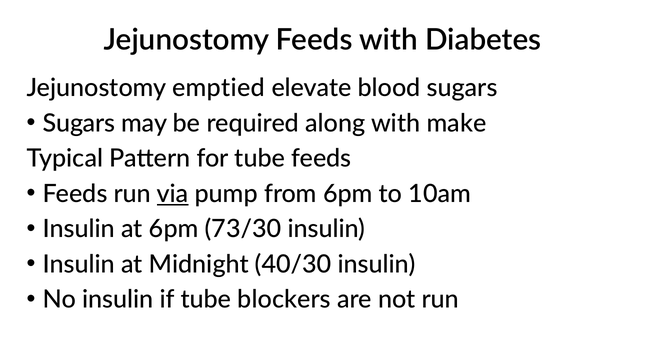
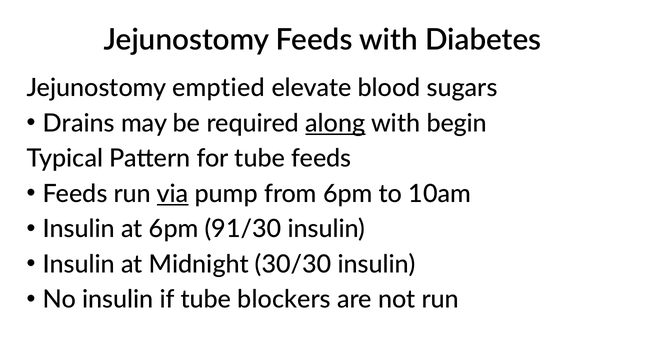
Sugars at (79, 123): Sugars -> Drains
along underline: none -> present
make: make -> begin
73/30: 73/30 -> 91/30
40/30: 40/30 -> 30/30
